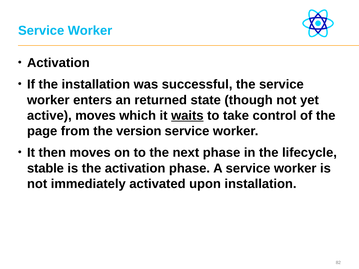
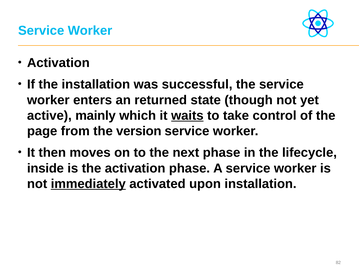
active moves: moves -> mainly
stable: stable -> inside
immediately underline: none -> present
